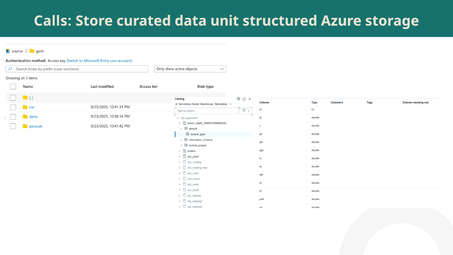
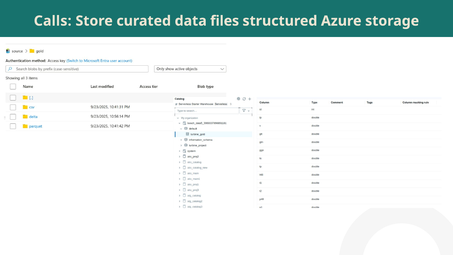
unit: unit -> files
